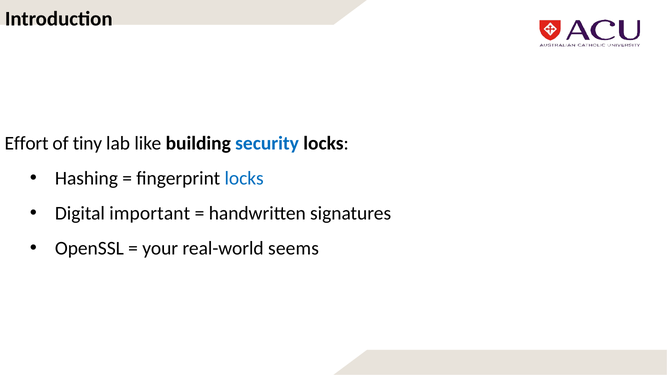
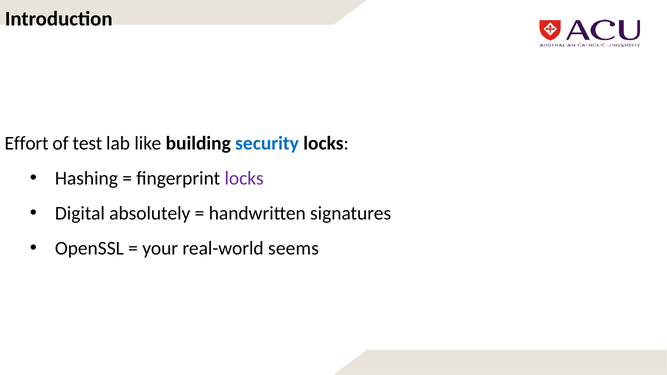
tiny: tiny -> test
locks at (244, 178) colour: blue -> purple
important: important -> absolutely
